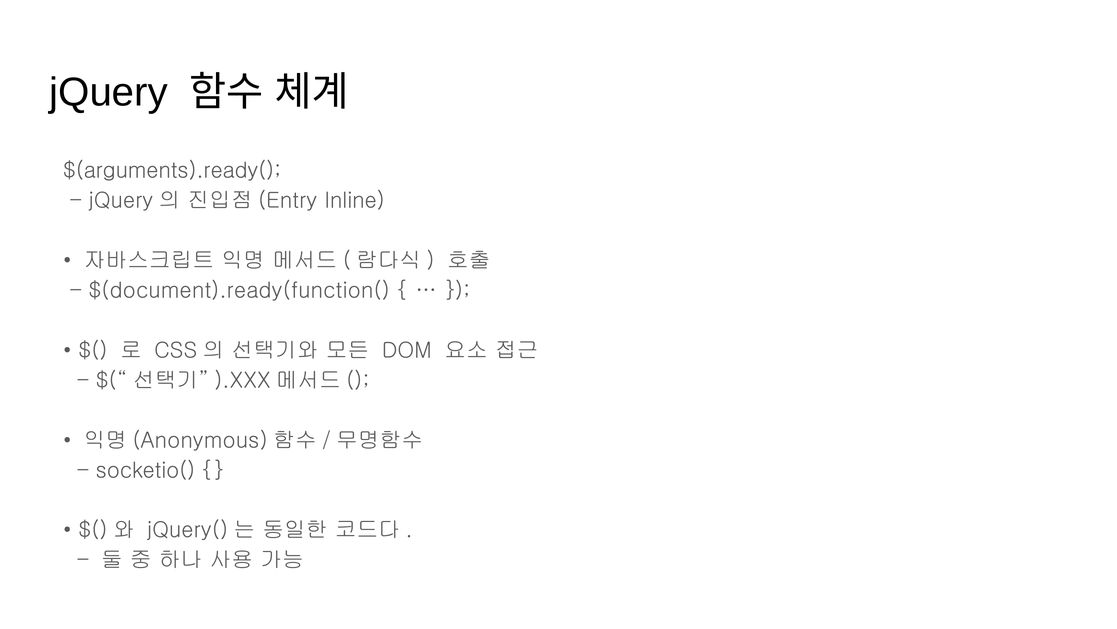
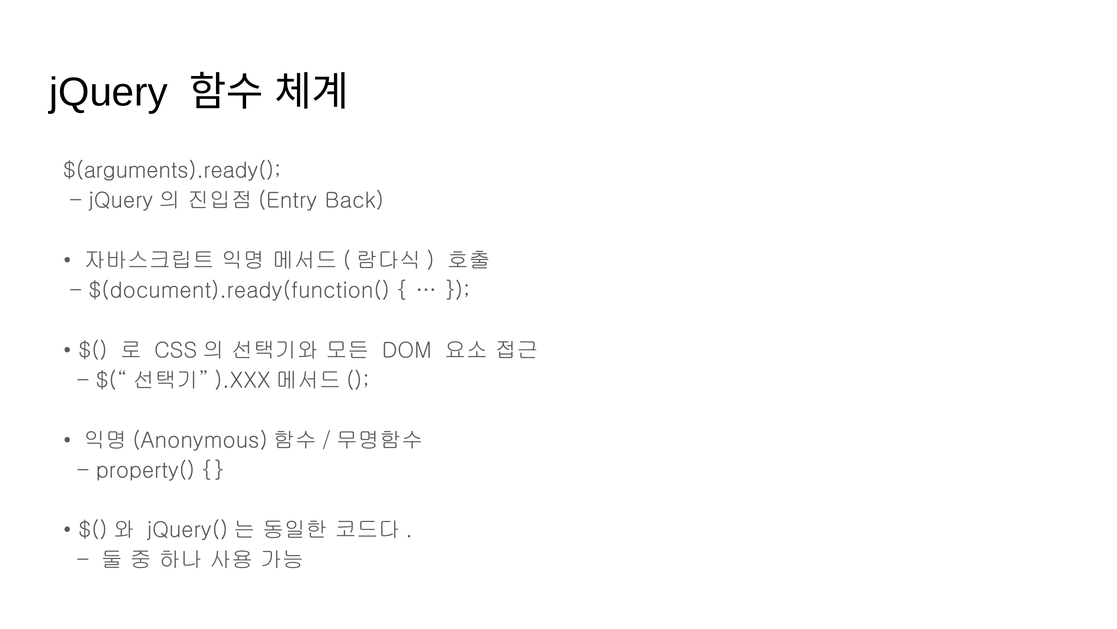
Inline: Inline -> Back
socketio(: socketio( -> property(
